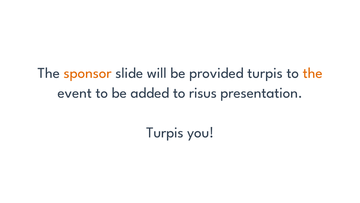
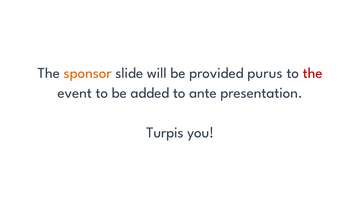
provided turpis: turpis -> purus
the at (313, 73) colour: orange -> red
risus: risus -> ante
